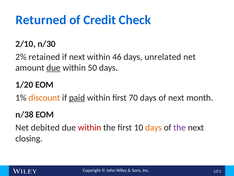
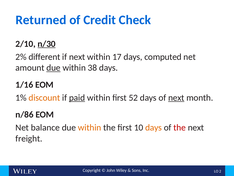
n/30 underline: none -> present
retained: retained -> different
46: 46 -> 17
unrelated: unrelated -> computed
50: 50 -> 38
1/20: 1/20 -> 1/16
70: 70 -> 52
next at (176, 97) underline: none -> present
n/38: n/38 -> n/86
debited: debited -> balance
within at (90, 127) colour: red -> orange
the at (180, 127) colour: purple -> red
closing: closing -> freight
